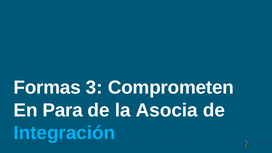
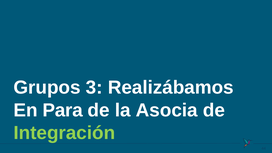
Formas: Formas -> Grupos
Comprometen: Comprometen -> Realizábamos
Integración colour: light blue -> light green
